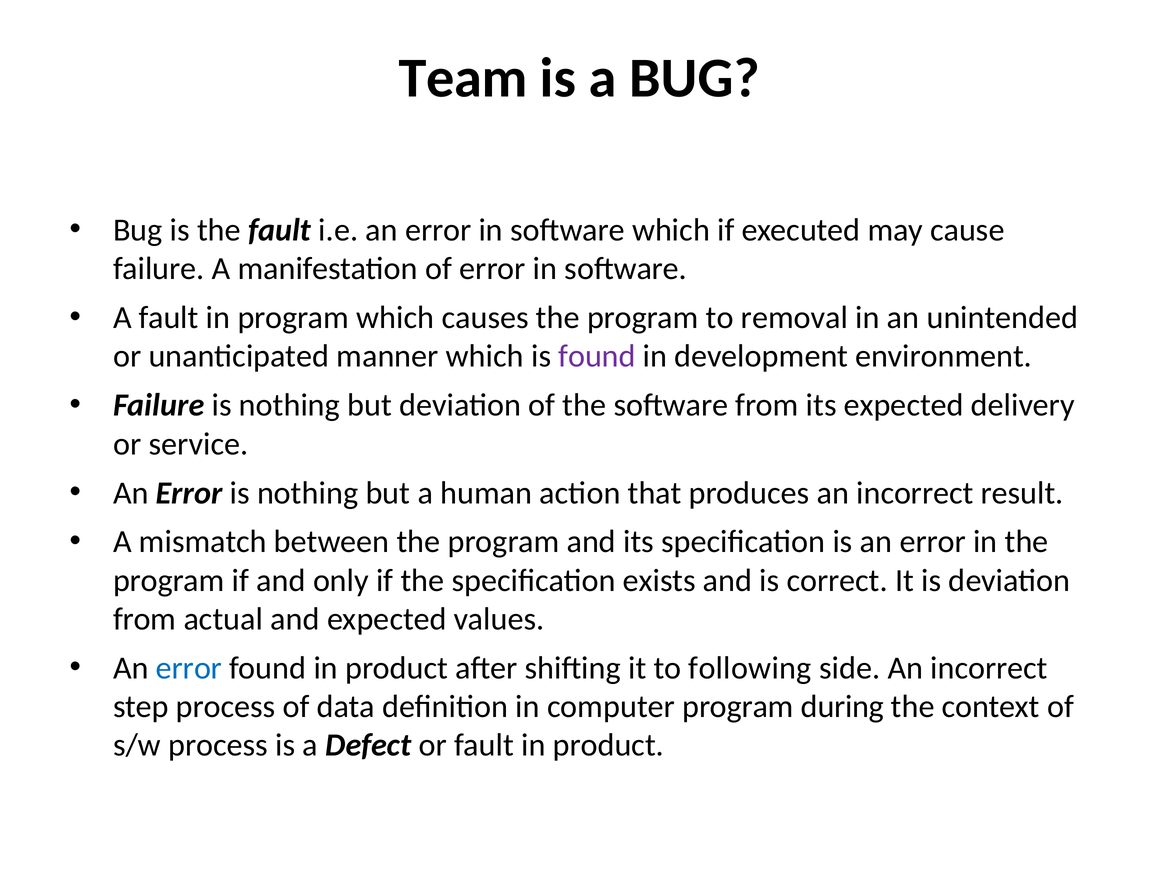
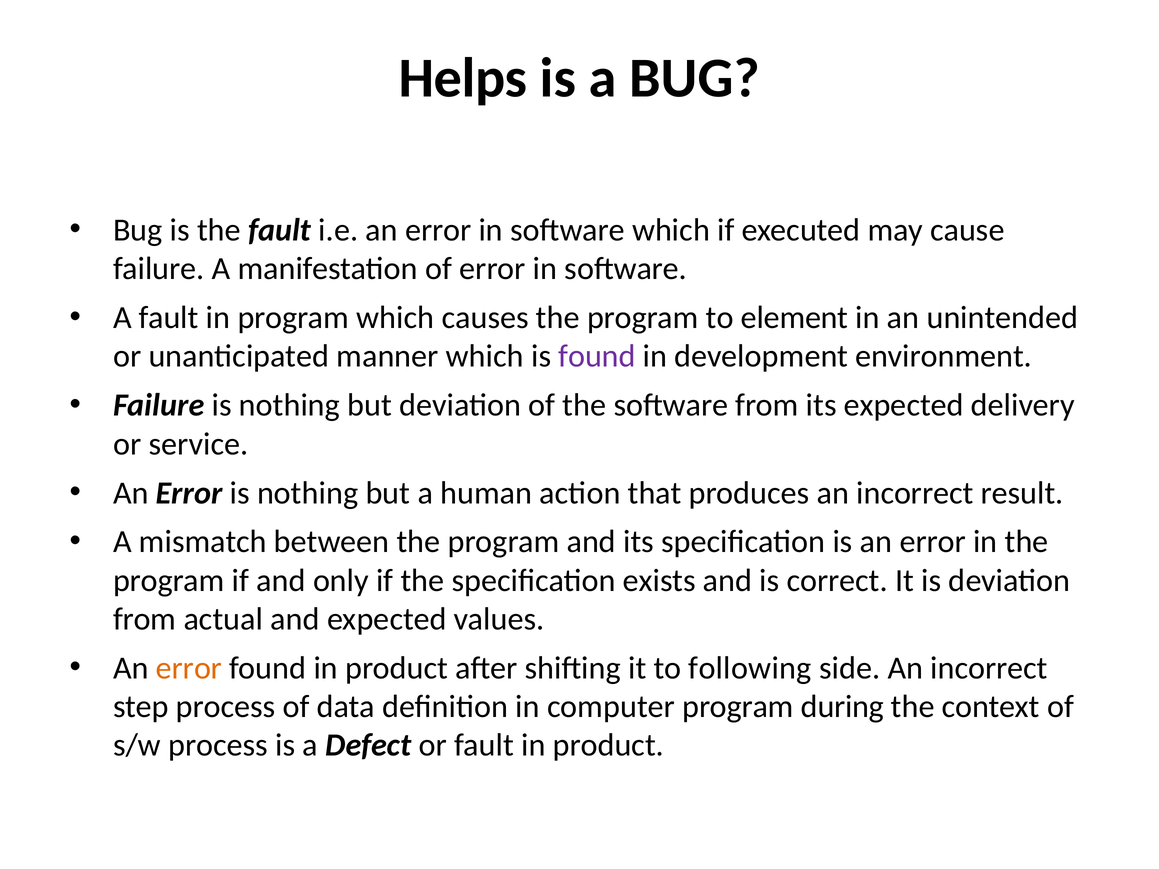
Team: Team -> Helps
removal: removal -> element
error at (189, 668) colour: blue -> orange
